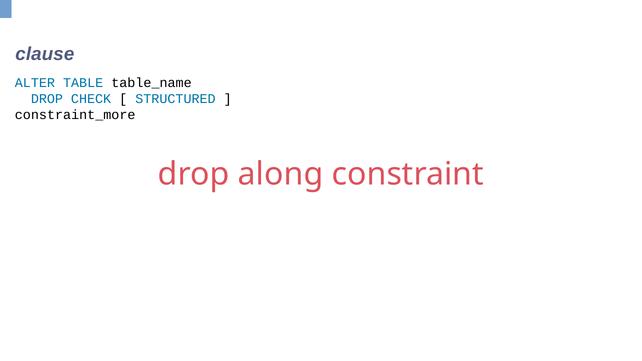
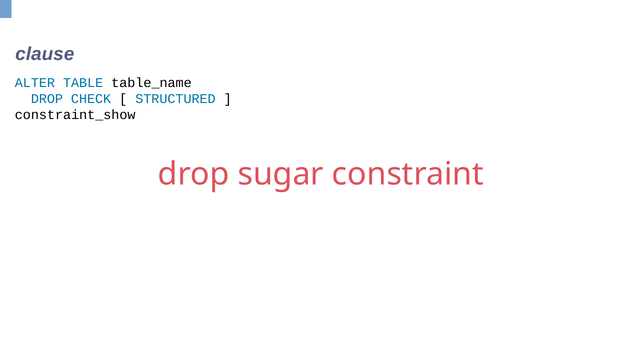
constraint_more: constraint_more -> constraint_show
along: along -> sugar
